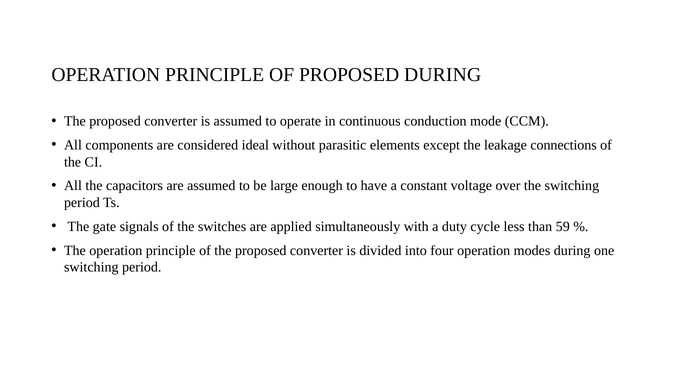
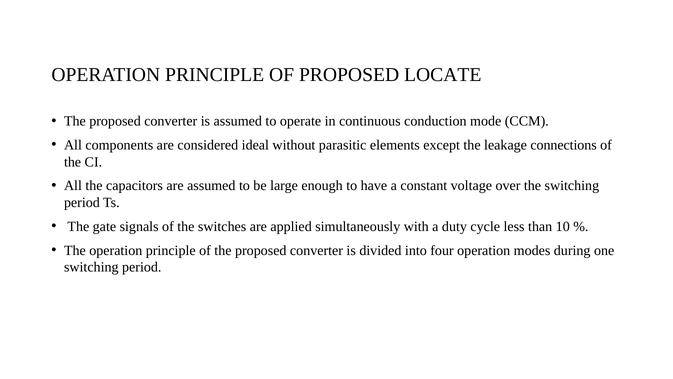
PROPOSED DURING: DURING -> LOCATE
59: 59 -> 10
